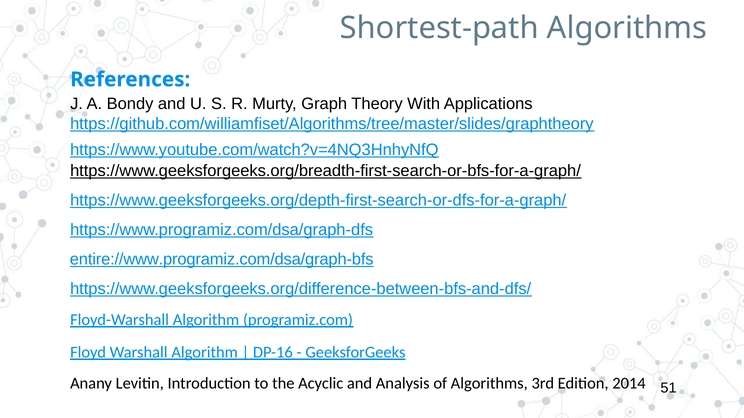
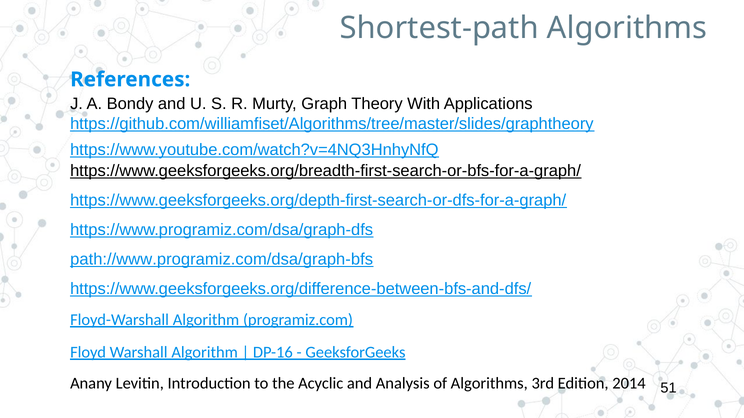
entire://www.programiz.com/dsa/graph-bfs: entire://www.programiz.com/dsa/graph-bfs -> path://www.programiz.com/dsa/graph-bfs
